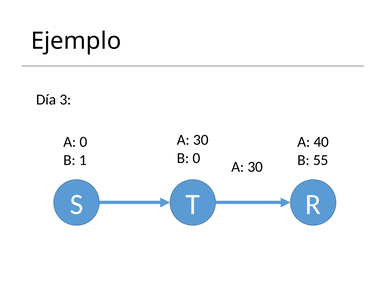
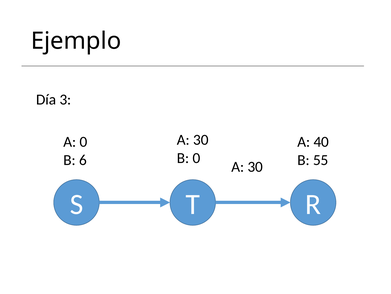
1: 1 -> 6
